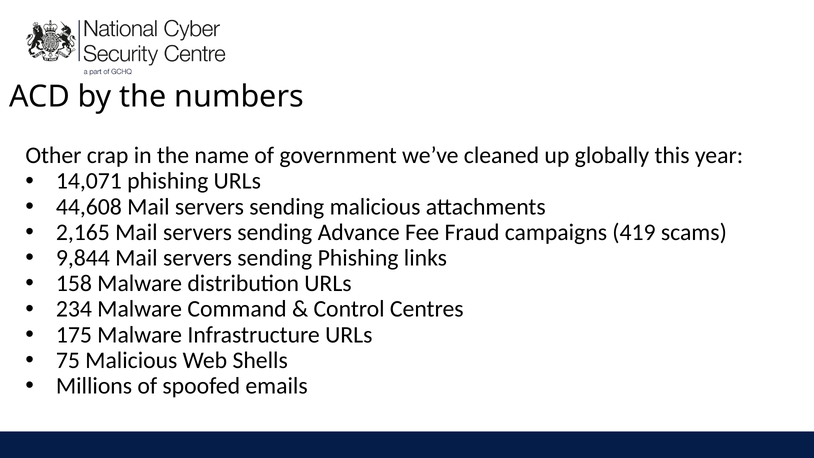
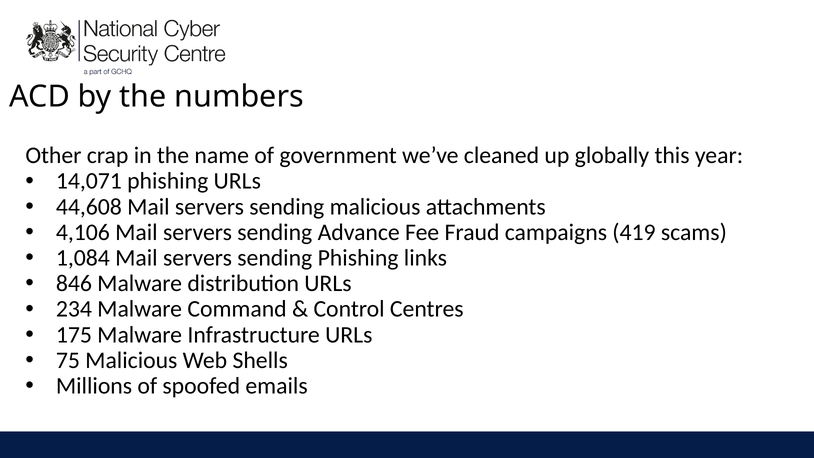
2,165: 2,165 -> 4,106
9,844: 9,844 -> 1,084
158: 158 -> 846
